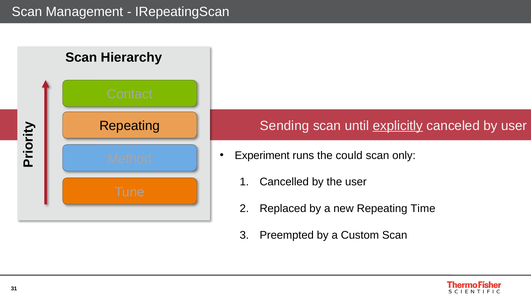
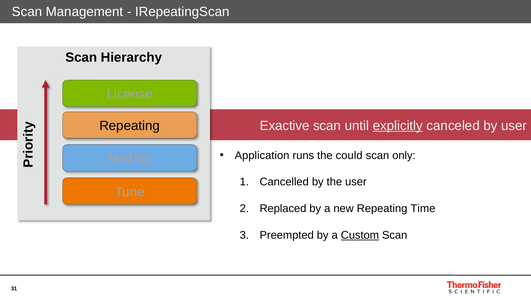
Contact: Contact -> License
Sending: Sending -> Exactive
Experiment: Experiment -> Application
Custom underline: none -> present
